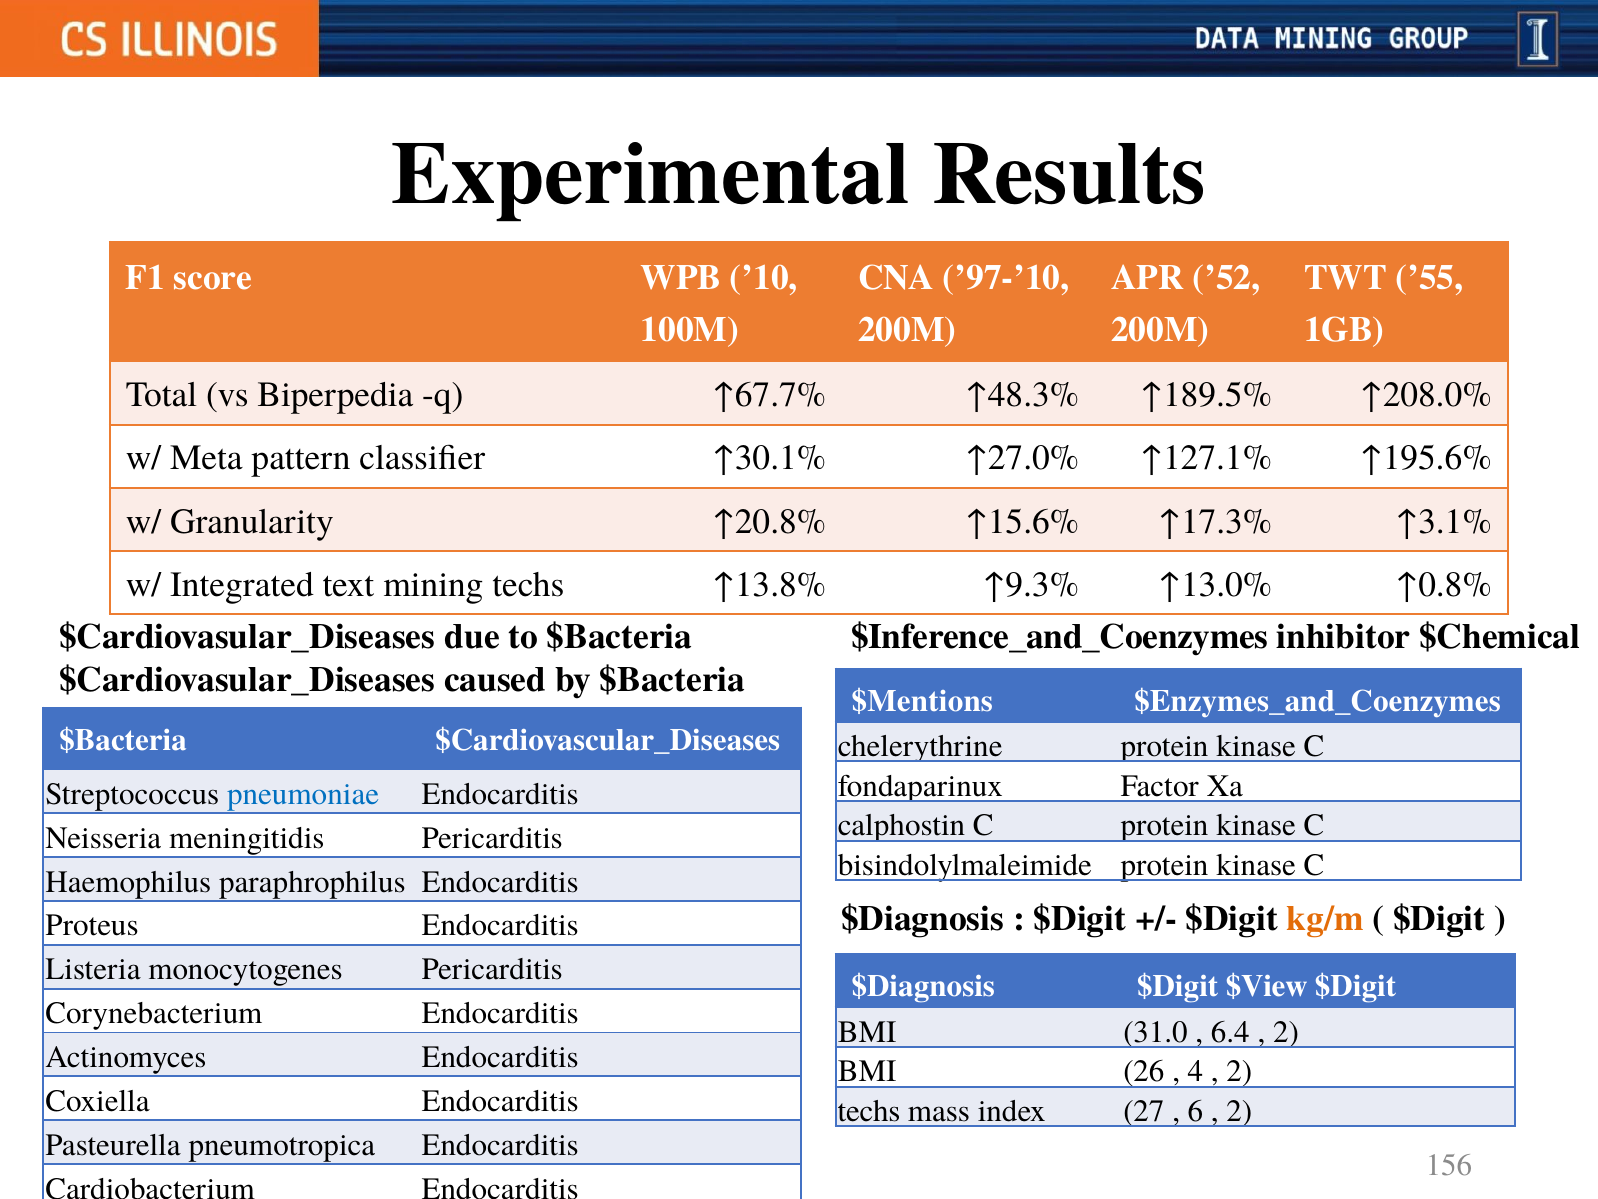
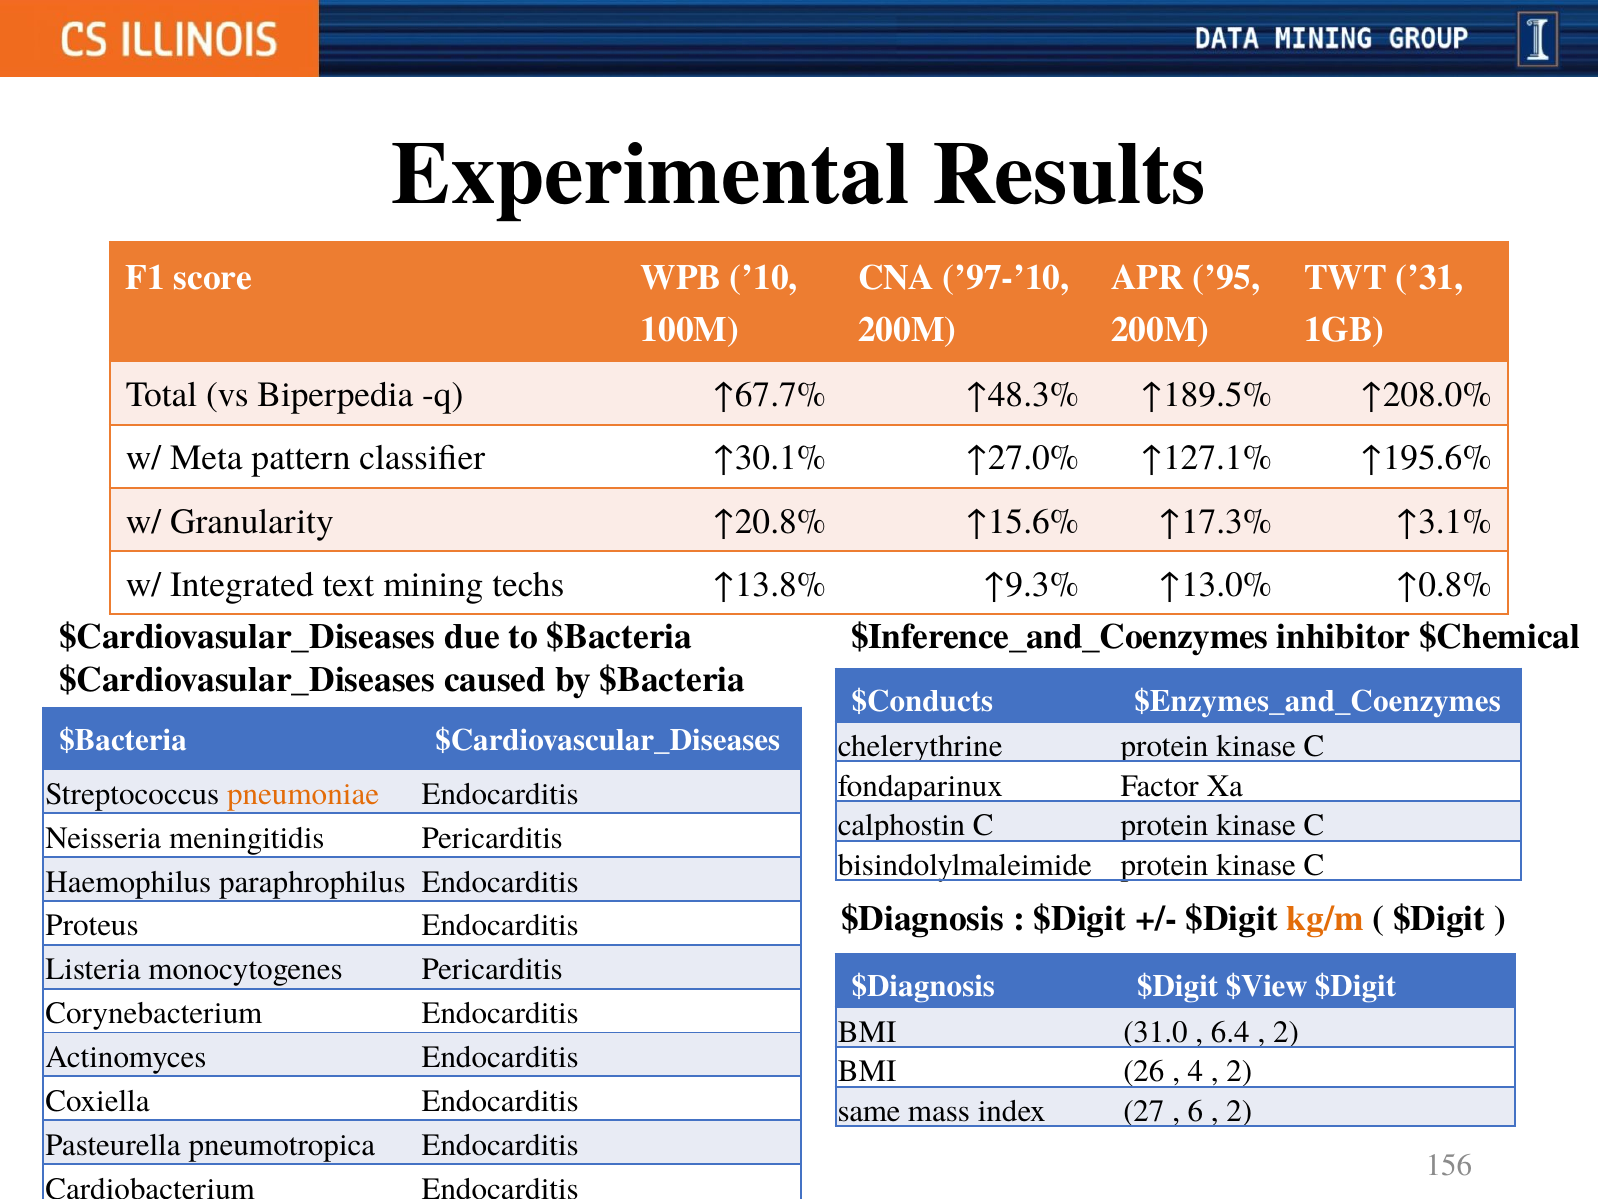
’52: ’52 -> ’95
’55: ’55 -> ’31
$Mentions: $Mentions -> $Conducts
pneumoniae colour: blue -> orange
techs at (869, 1111): techs -> same
